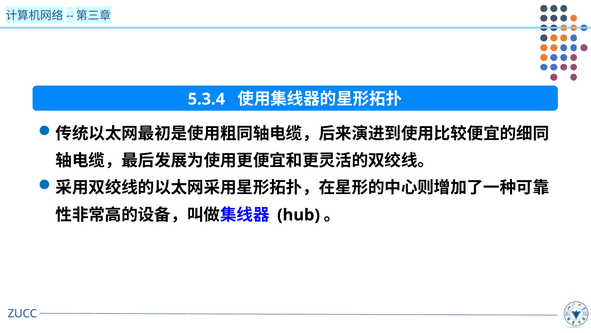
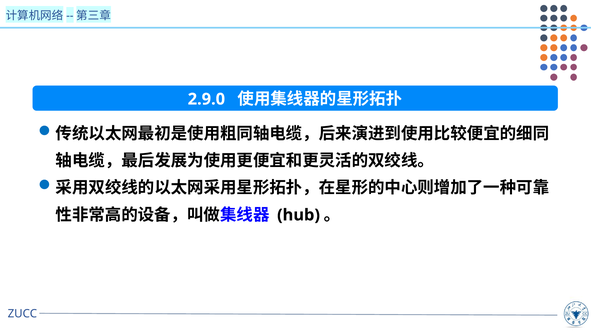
5.3.4: 5.3.4 -> 2.9.0
